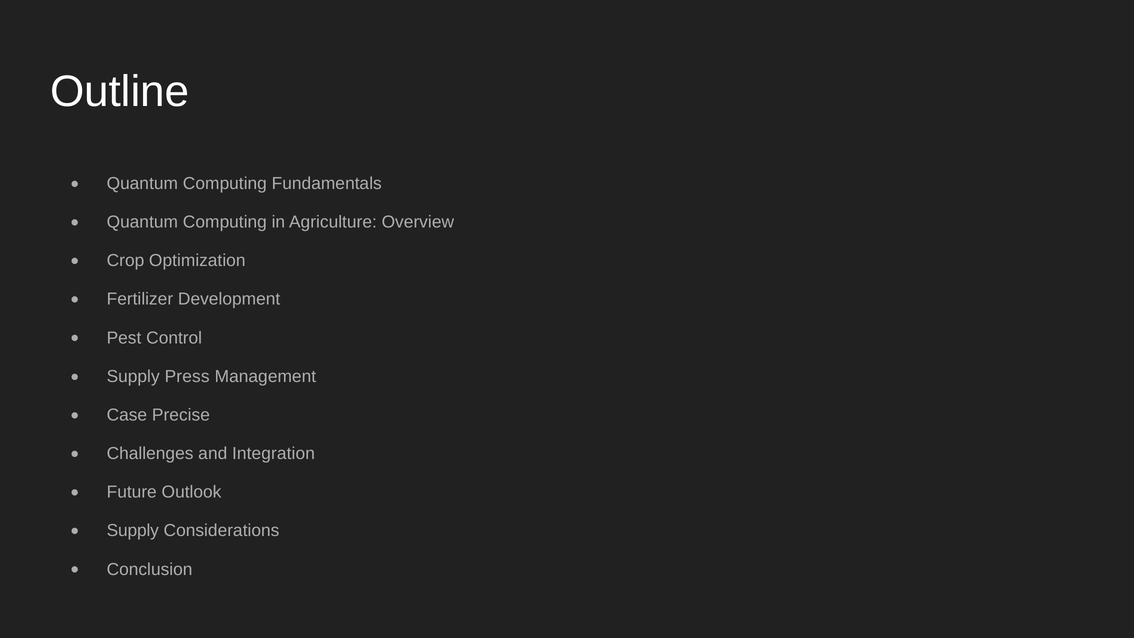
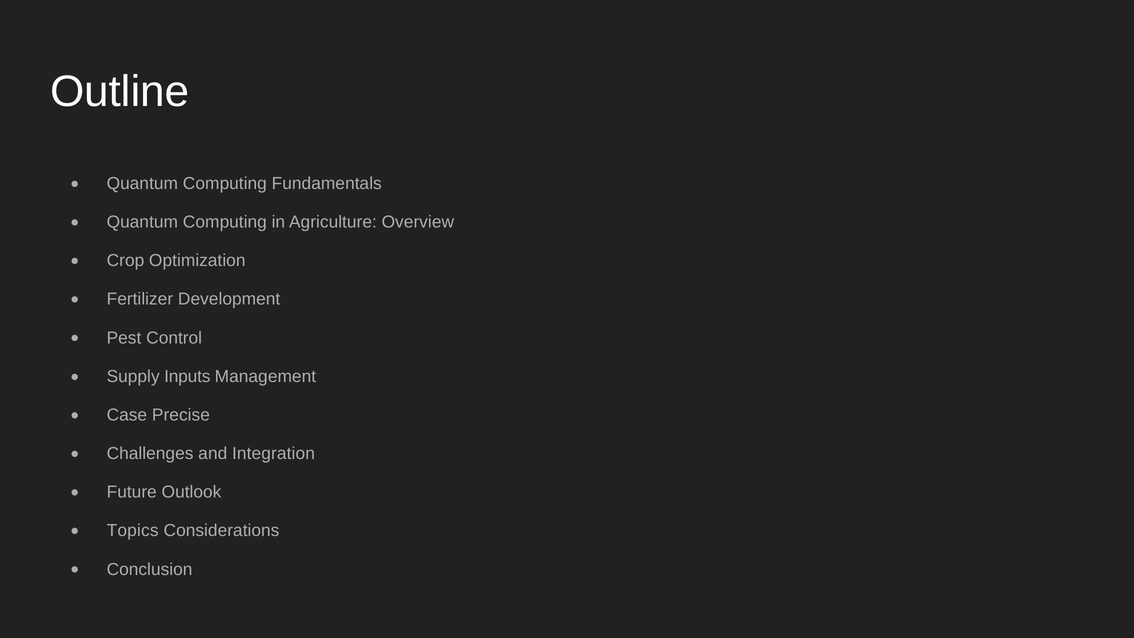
Press: Press -> Inputs
Supply at (133, 531): Supply -> Topics
